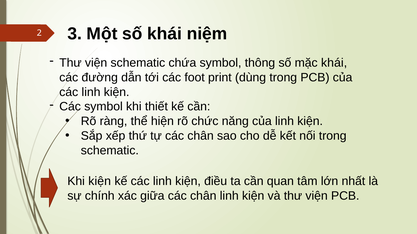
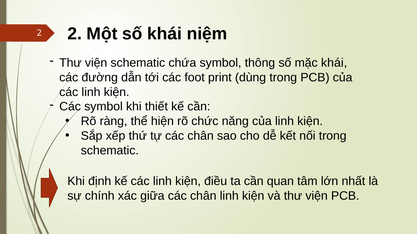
2 3: 3 -> 2
Khi kiện: kiện -> định
